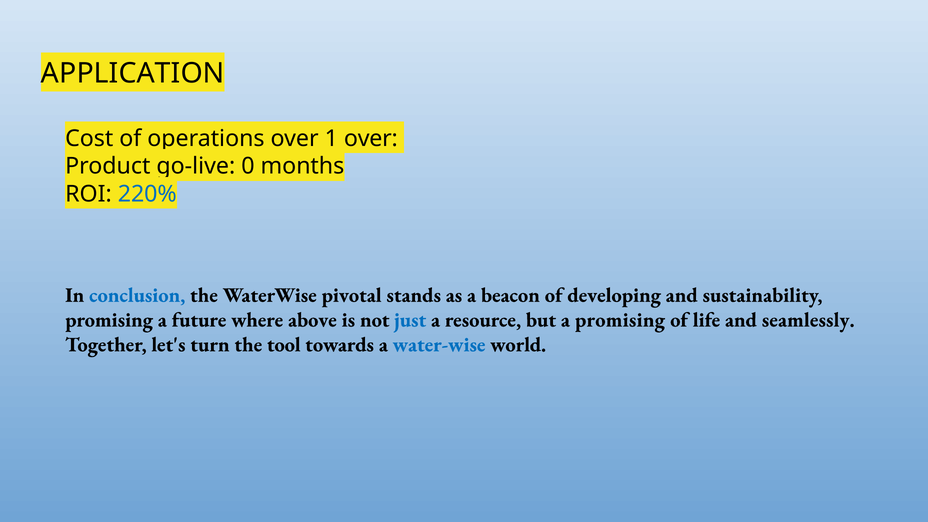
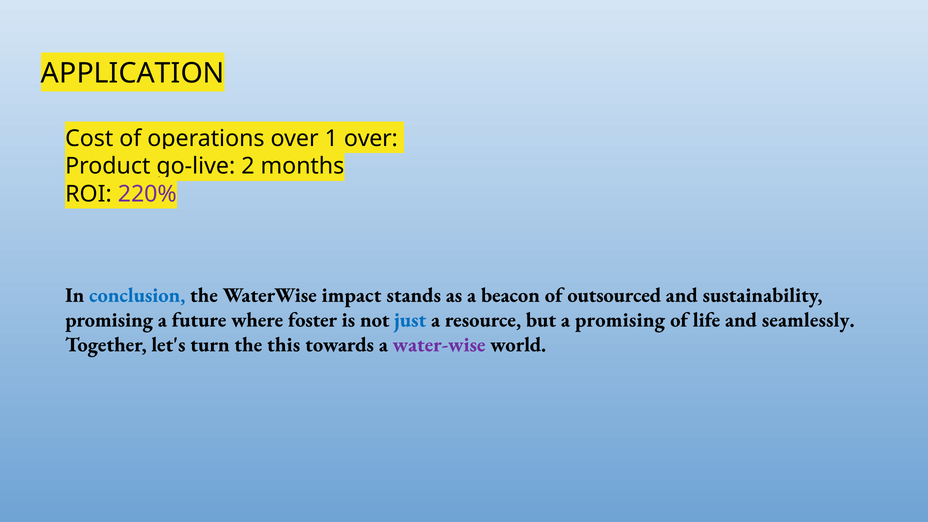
0: 0 -> 2
220% colour: blue -> purple
pivotal: pivotal -> impact
developing: developing -> outsourced
above: above -> foster
tool: tool -> this
water-wise colour: blue -> purple
